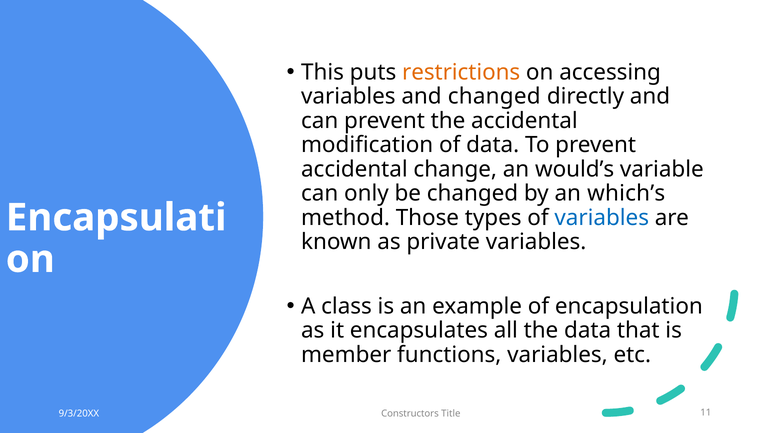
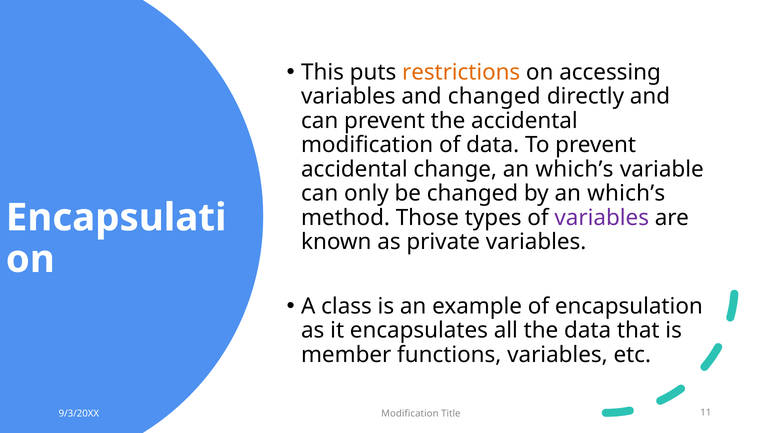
change an would’s: would’s -> which’s
variables at (602, 218) colour: blue -> purple
9/3/20XX Constructors: Constructors -> Modification
